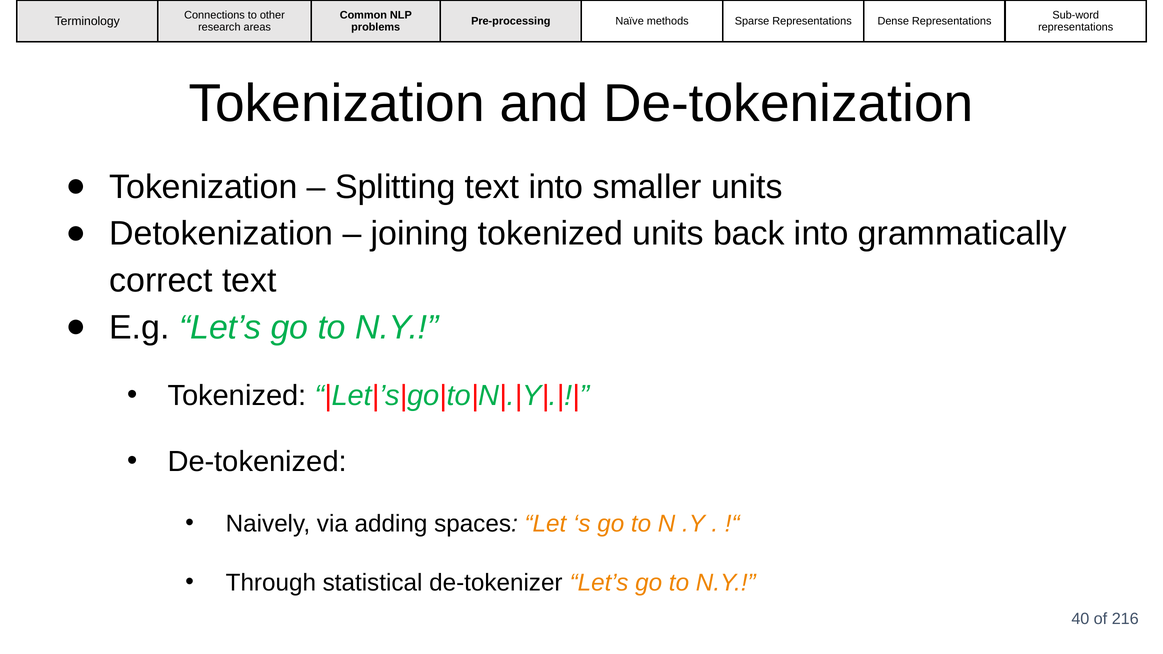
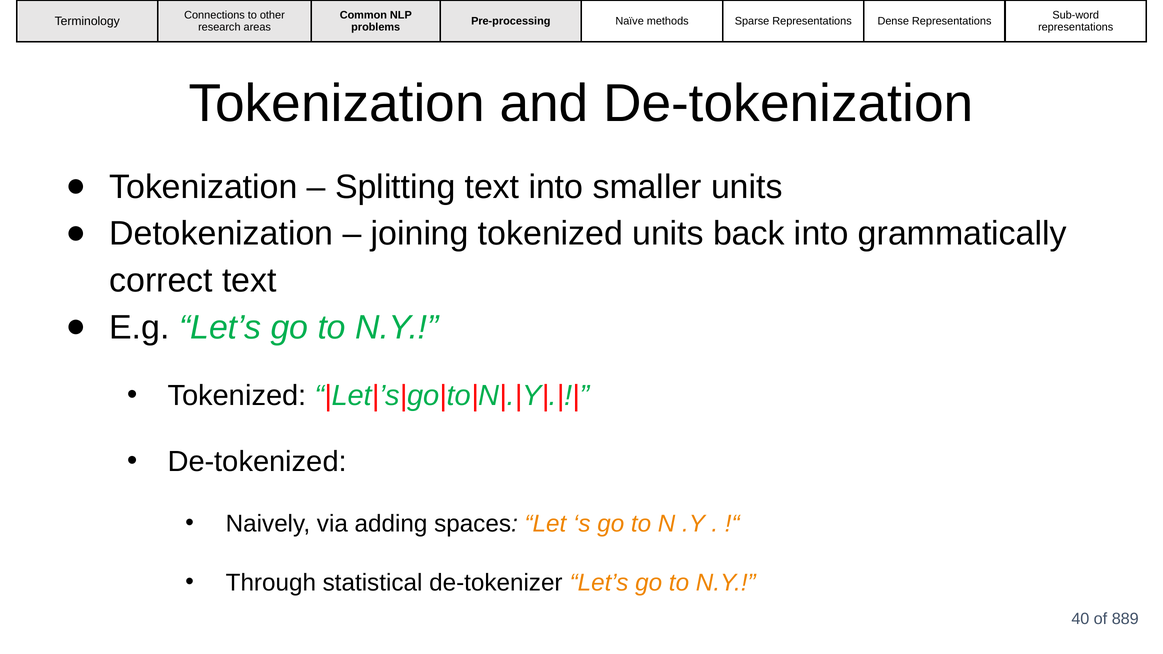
216: 216 -> 889
